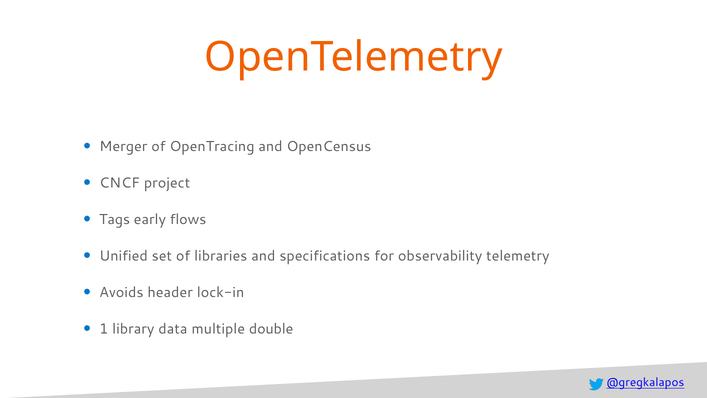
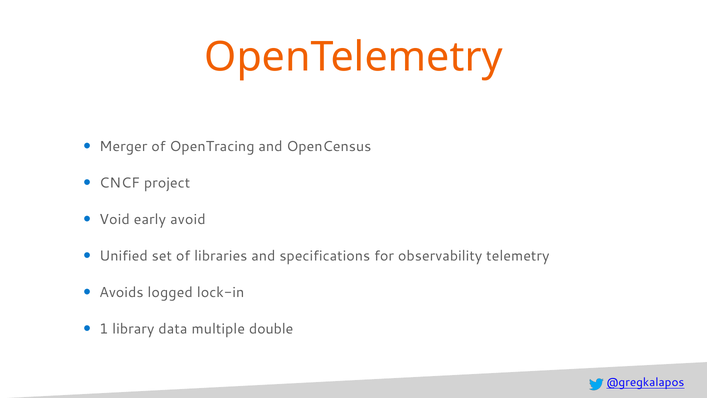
Tags: Tags -> Void
flows: flows -> avoid
header: header -> logged
